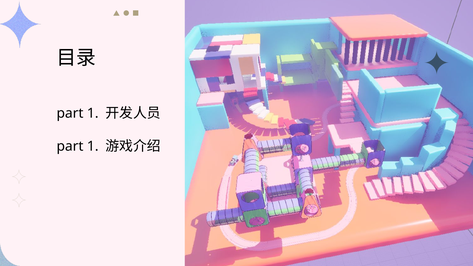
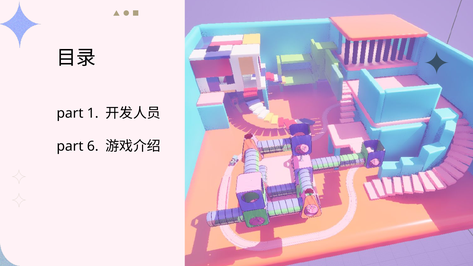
1 at (93, 146): 1 -> 6
